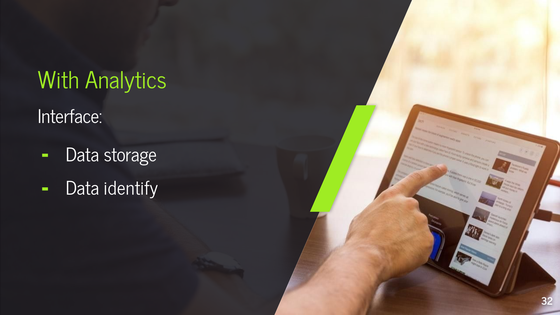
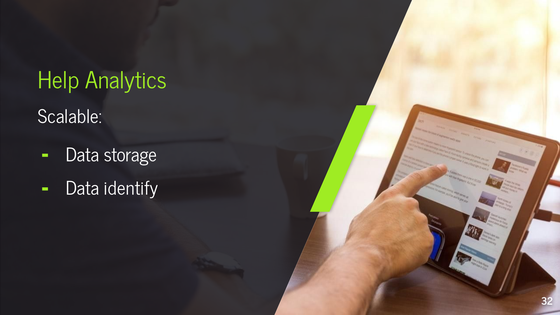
With: With -> Help
Interface: Interface -> Scalable
